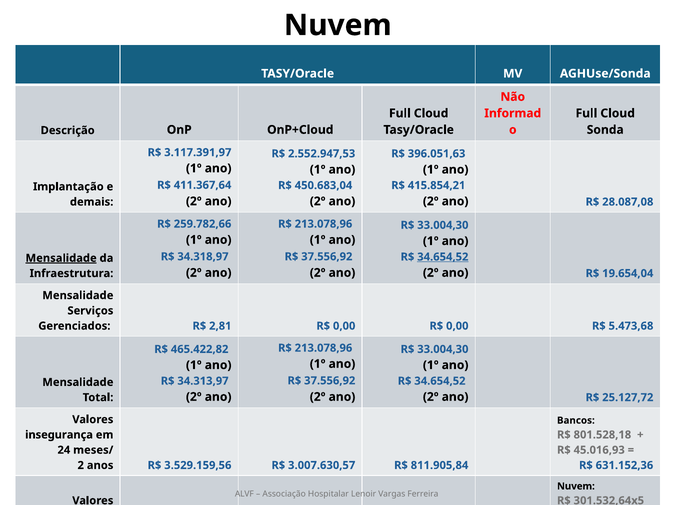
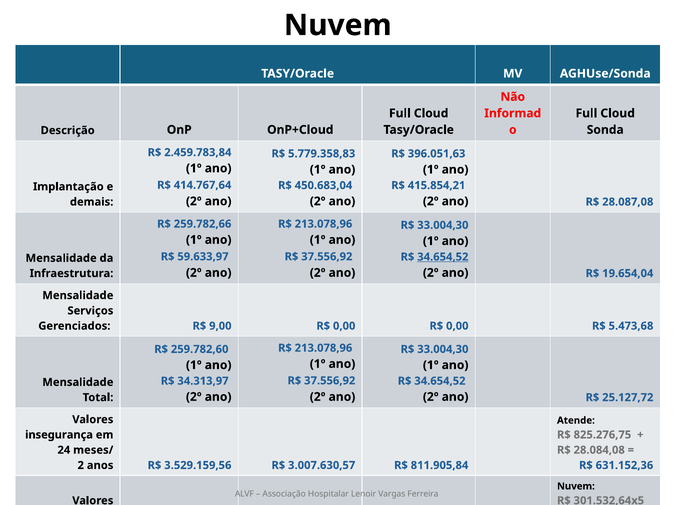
3.117.391,97: 3.117.391,97 -> 2.459.783,84
2.552.947,53: 2.552.947,53 -> 5.779.358,83
411.367,64: 411.367,64 -> 414.767,64
34.318,97: 34.318,97 -> 59.633,97
Mensalidade at (61, 258) underline: present -> none
2,81: 2,81 -> 9,00
465.422,82: 465.422,82 -> 259.782,60
Bancos: Bancos -> Atende
801.528,18: 801.528,18 -> 825.276,75
45.016,93: 45.016,93 -> 28.084,08
